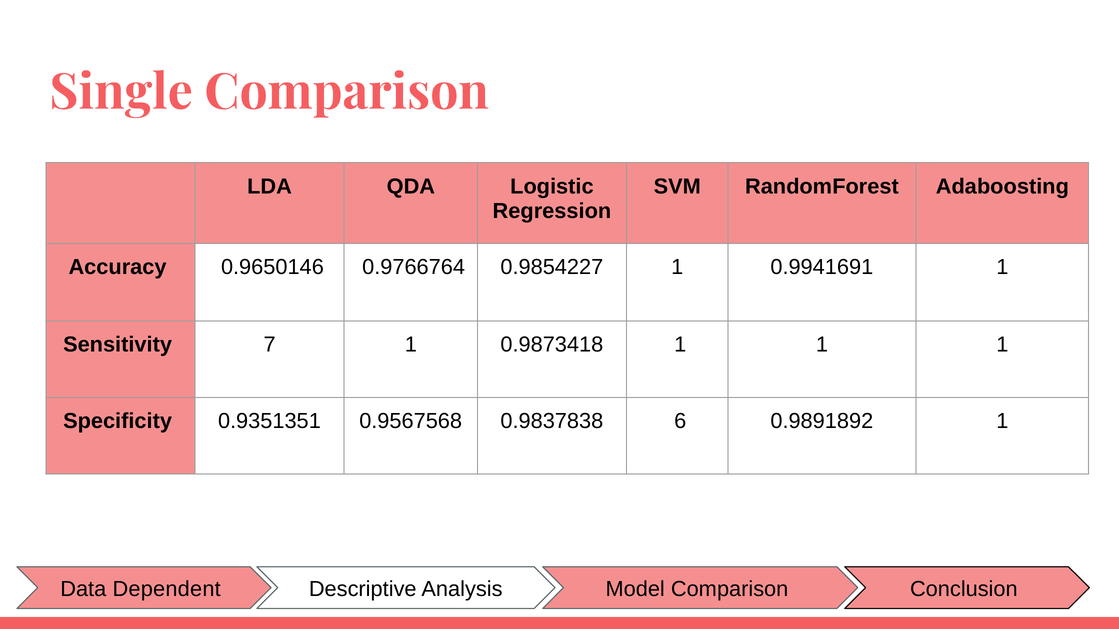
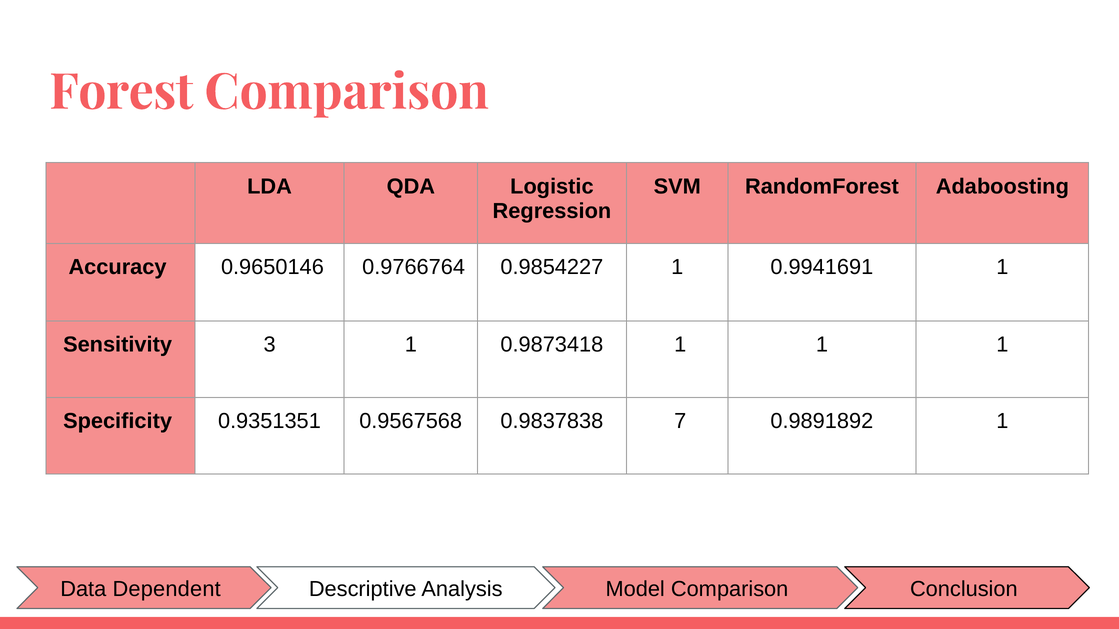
Single: Single -> Forest
7: 7 -> 3
6: 6 -> 7
